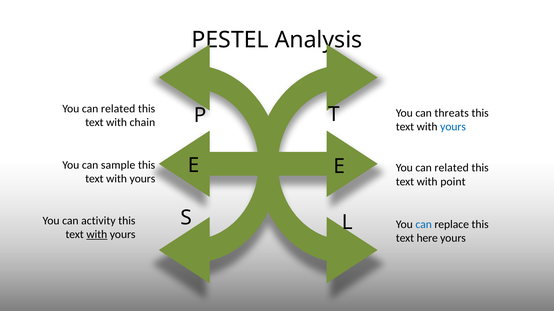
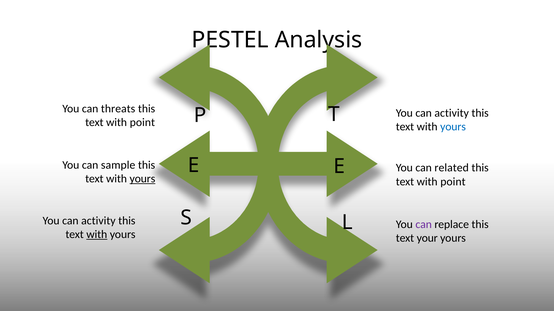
related at (118, 109): related -> threats
threats at (452, 113): threats -> activity
chain at (142, 123): chain -> point
yours at (142, 179) underline: none -> present
can at (424, 225) colour: blue -> purple
here: here -> your
